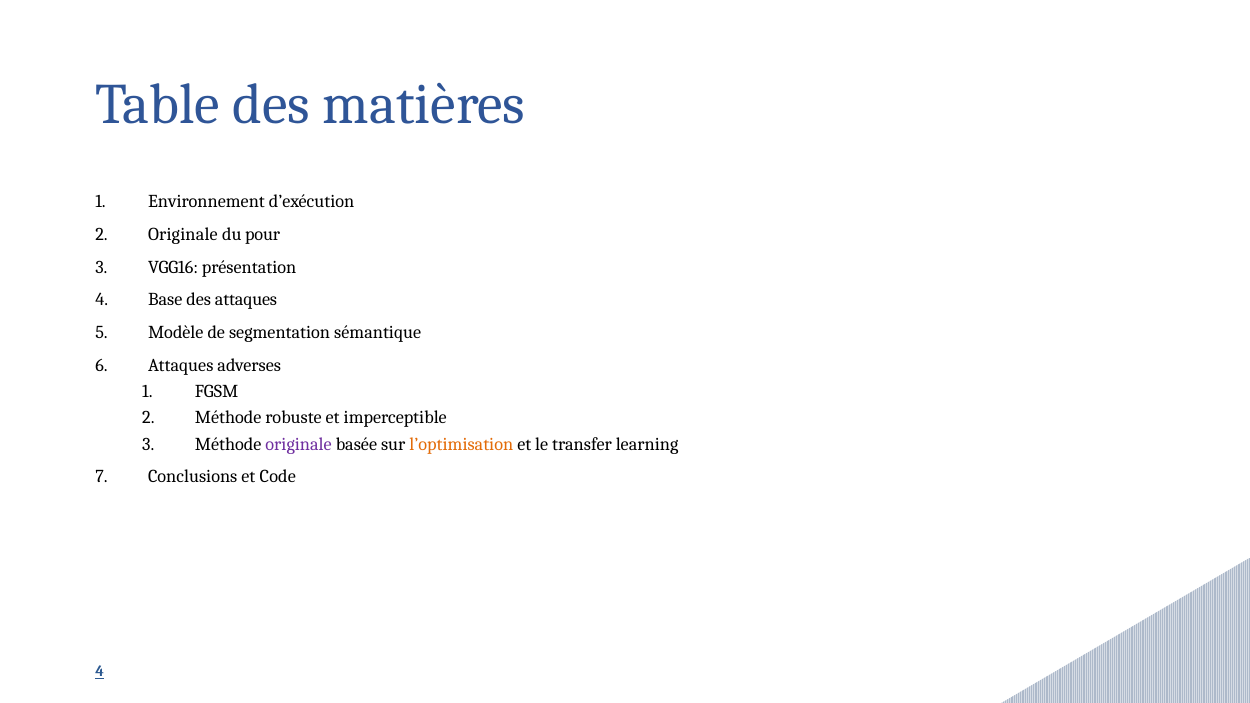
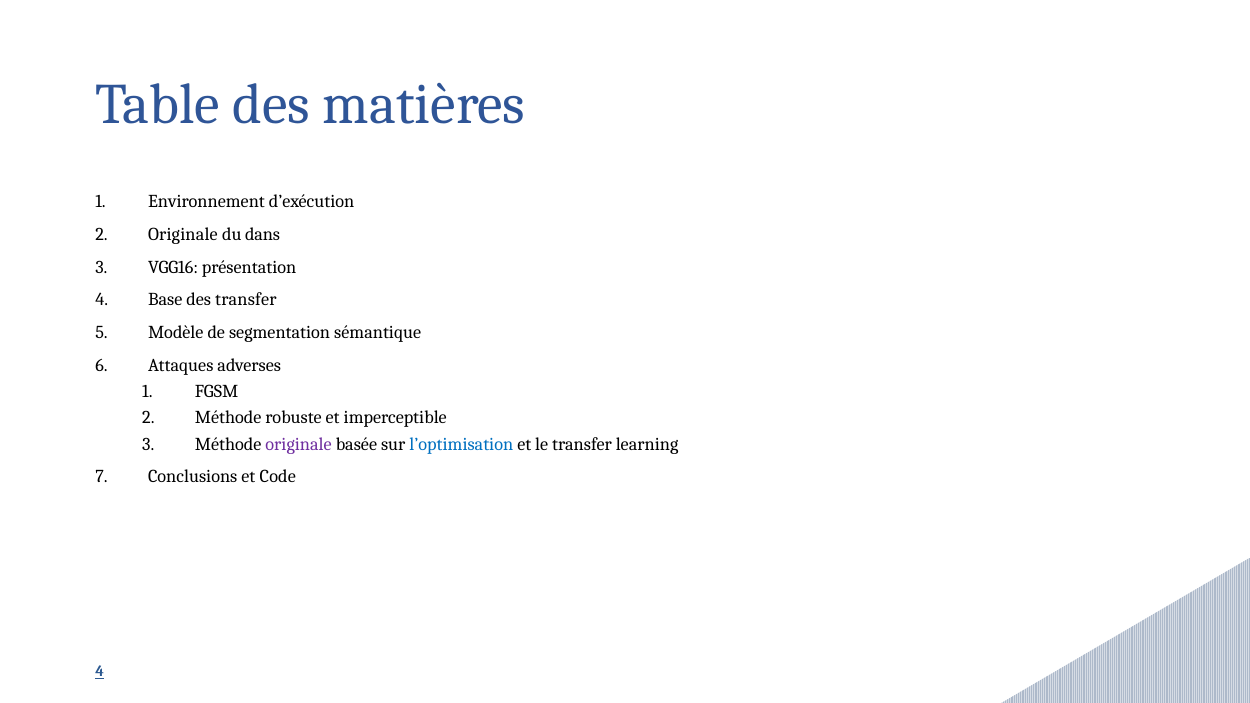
pour: pour -> dans
des attaques: attaques -> transfer
l’optimisation colour: orange -> blue
